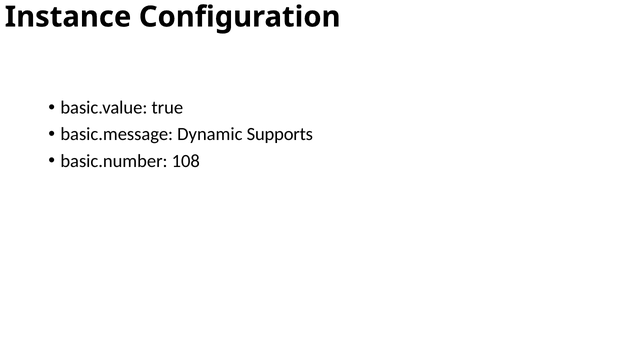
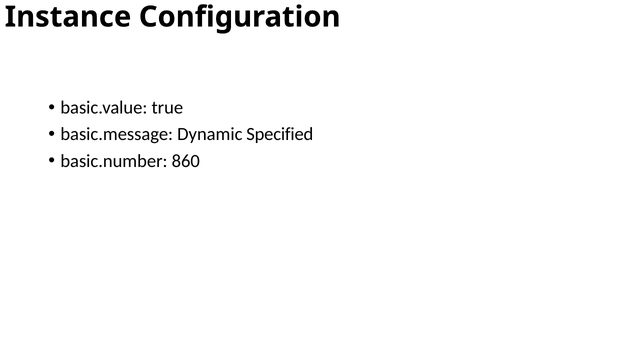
Supports: Supports -> Specified
108: 108 -> 860
